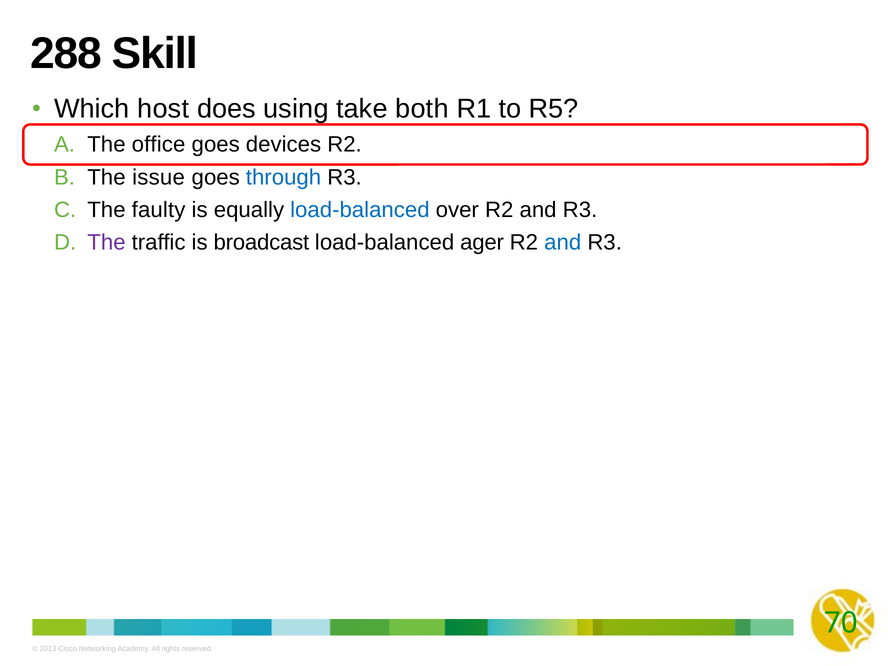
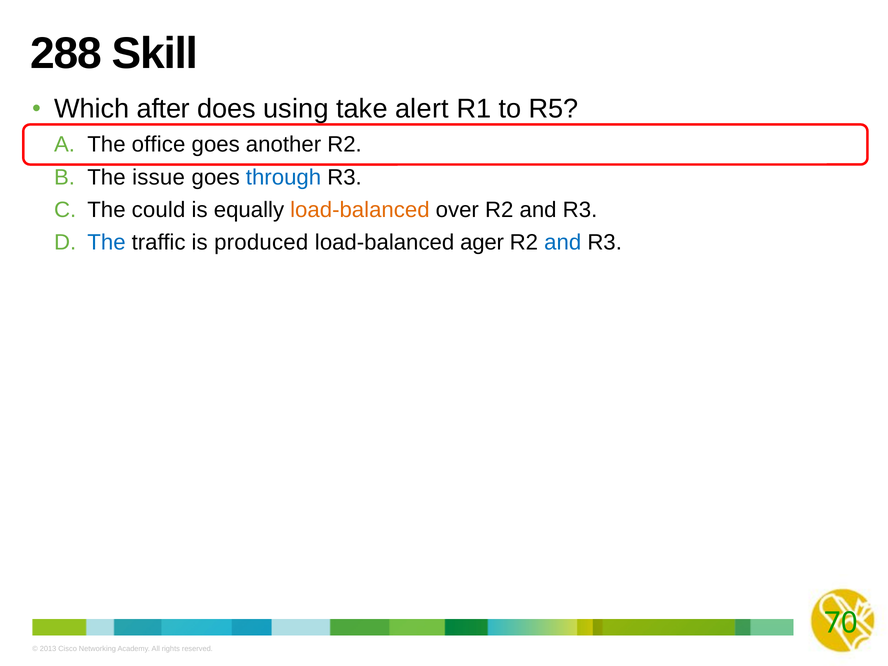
host: host -> after
both: both -> alert
devices: devices -> another
faulty: faulty -> could
load-balanced at (360, 210) colour: blue -> orange
The at (106, 243) colour: purple -> blue
broadcast: broadcast -> produced
